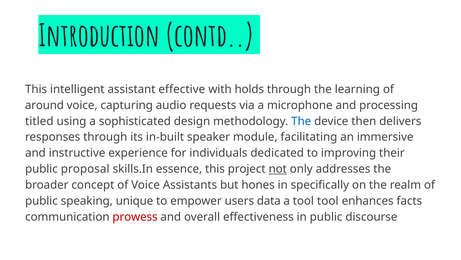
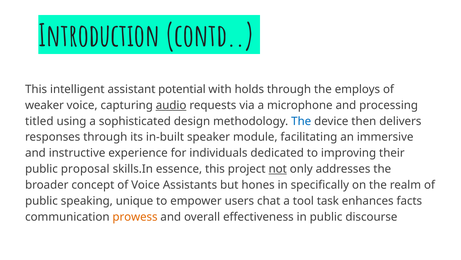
effective: effective -> potential
learning: learning -> employs
around: around -> weaker
audio underline: none -> present
data: data -> chat
tool tool: tool -> task
prowess colour: red -> orange
